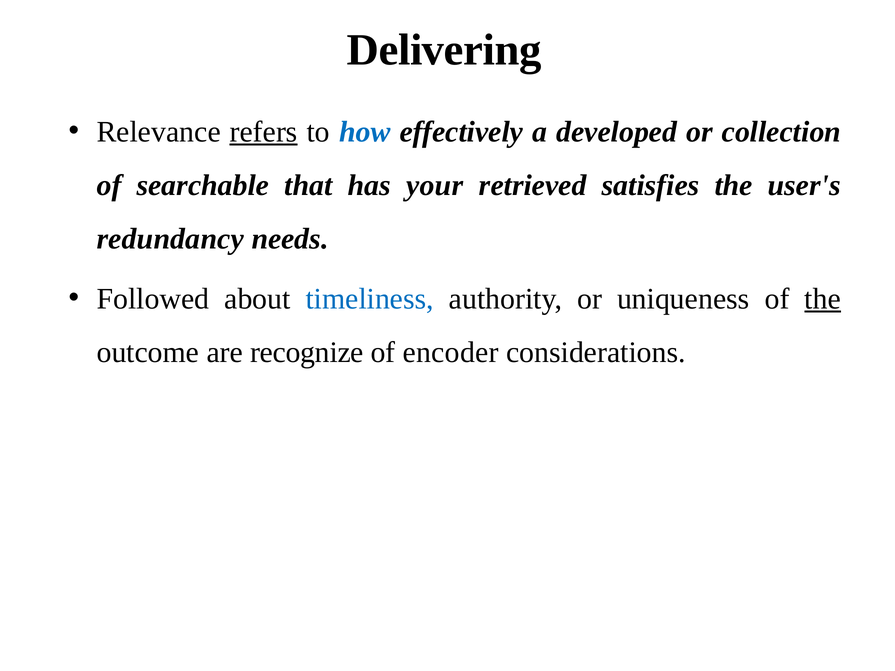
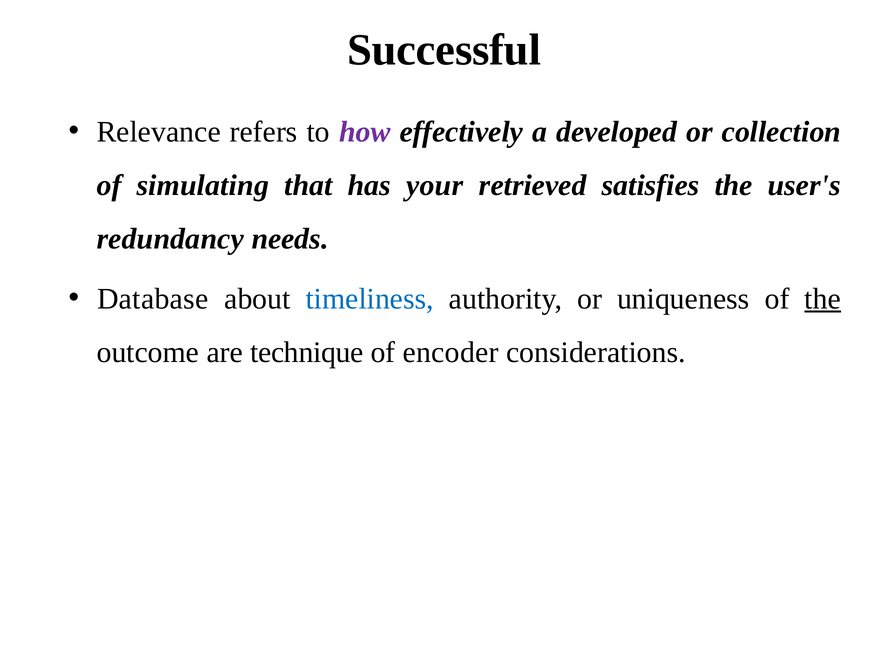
Delivering: Delivering -> Successful
refers underline: present -> none
how colour: blue -> purple
searchable: searchable -> simulating
Followed: Followed -> Database
recognize: recognize -> technique
